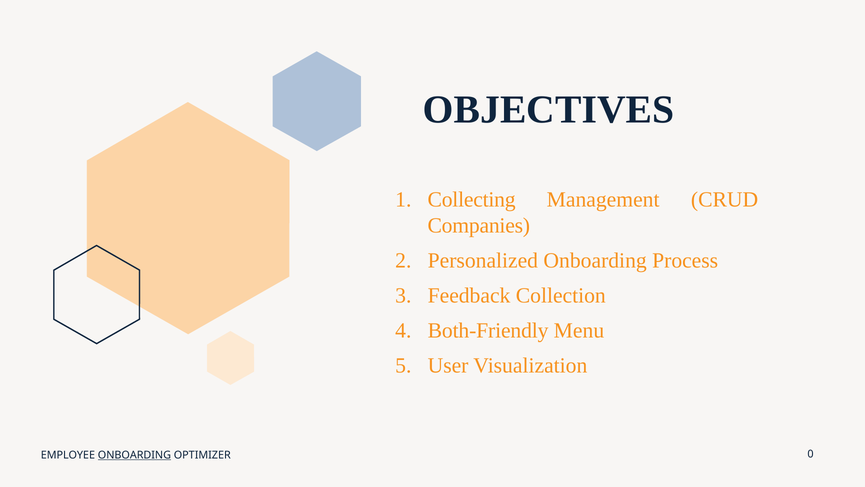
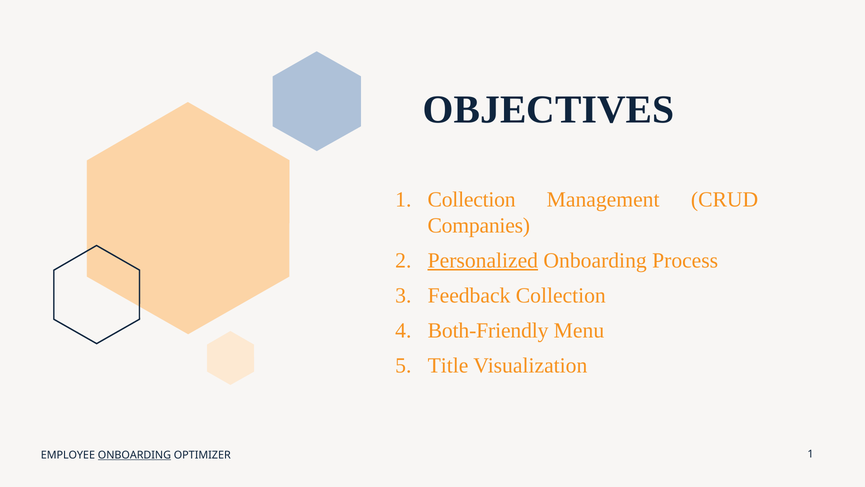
Collecting at (472, 199): Collecting -> Collection
Personalized underline: none -> present
User: User -> Title
OPTIMIZER 0: 0 -> 1
